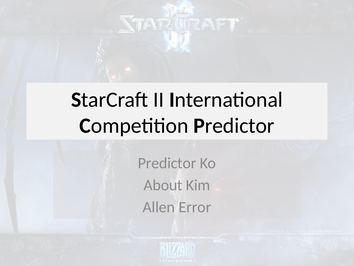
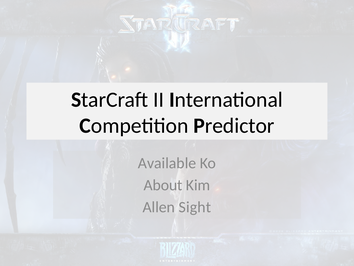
Predictor at (167, 163): Predictor -> Available
Error: Error -> Sight
